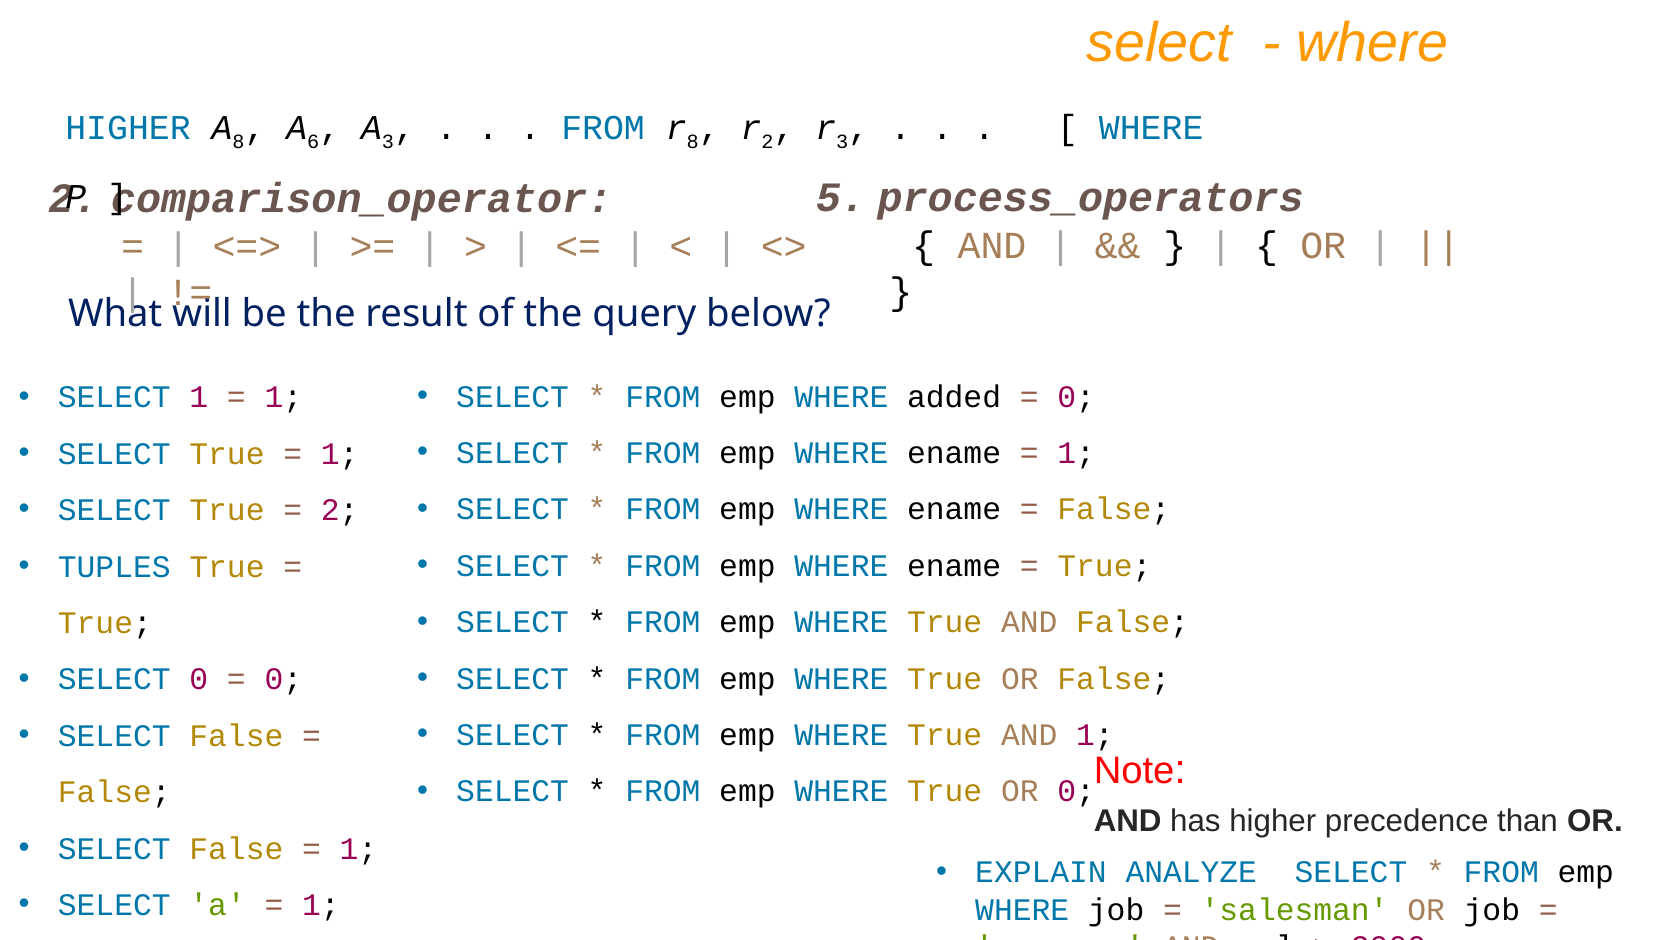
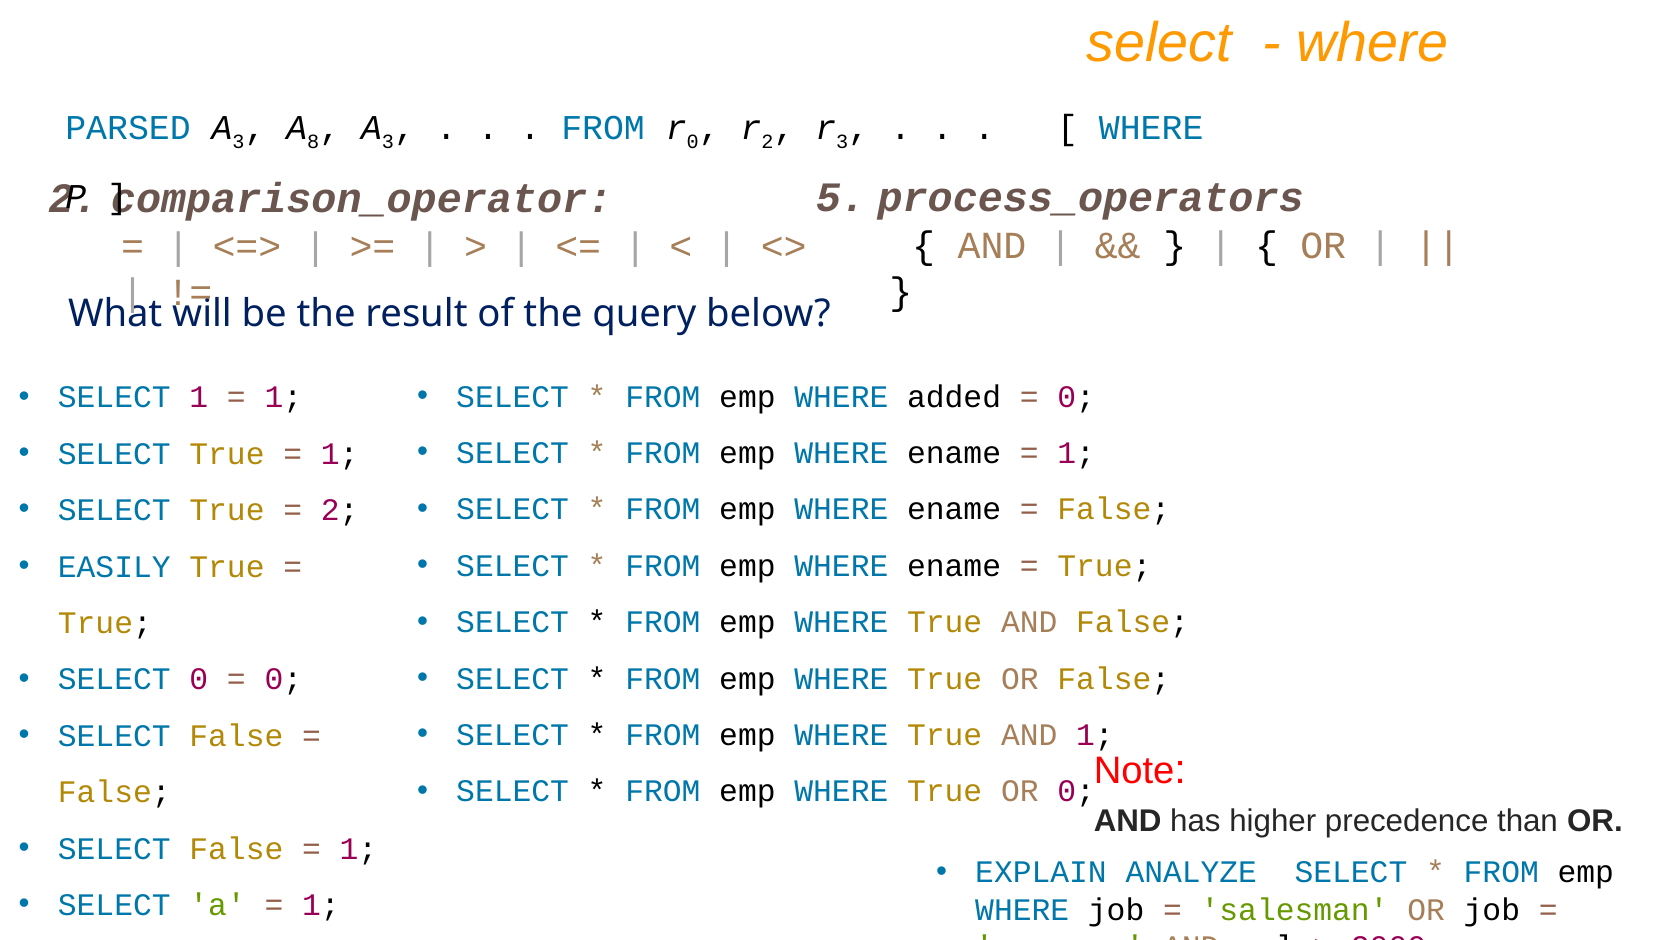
HIGHER at (128, 128): HIGHER -> PARSED
8 at (239, 142): 8 -> 3
6: 6 -> 8
8 at (693, 142): 8 -> 0
TUPLES: TUPLES -> EASILY
